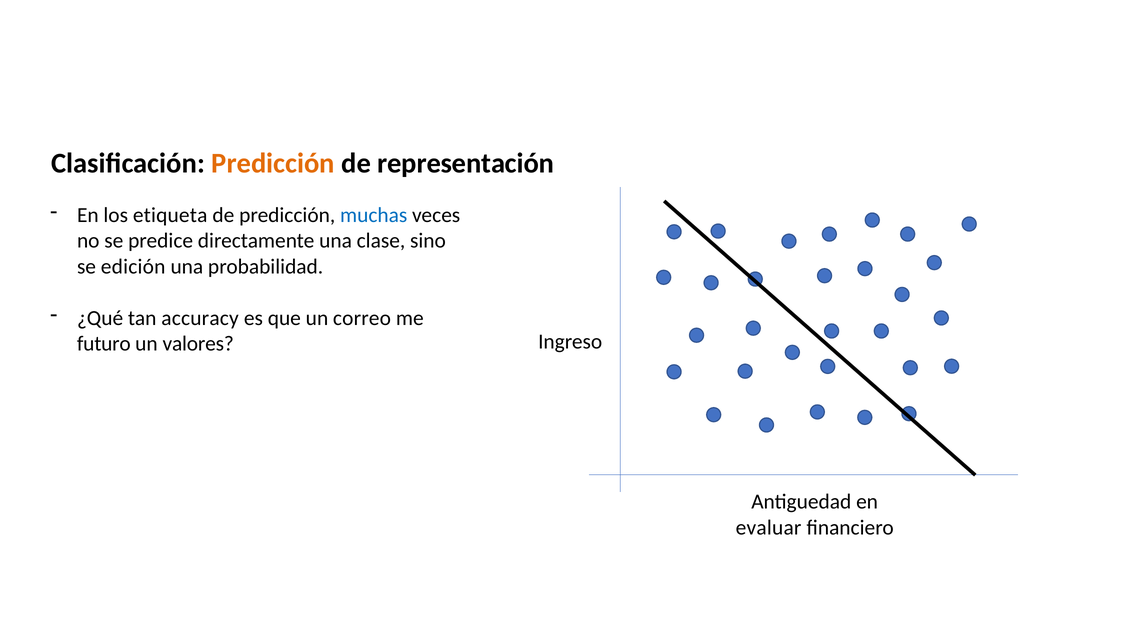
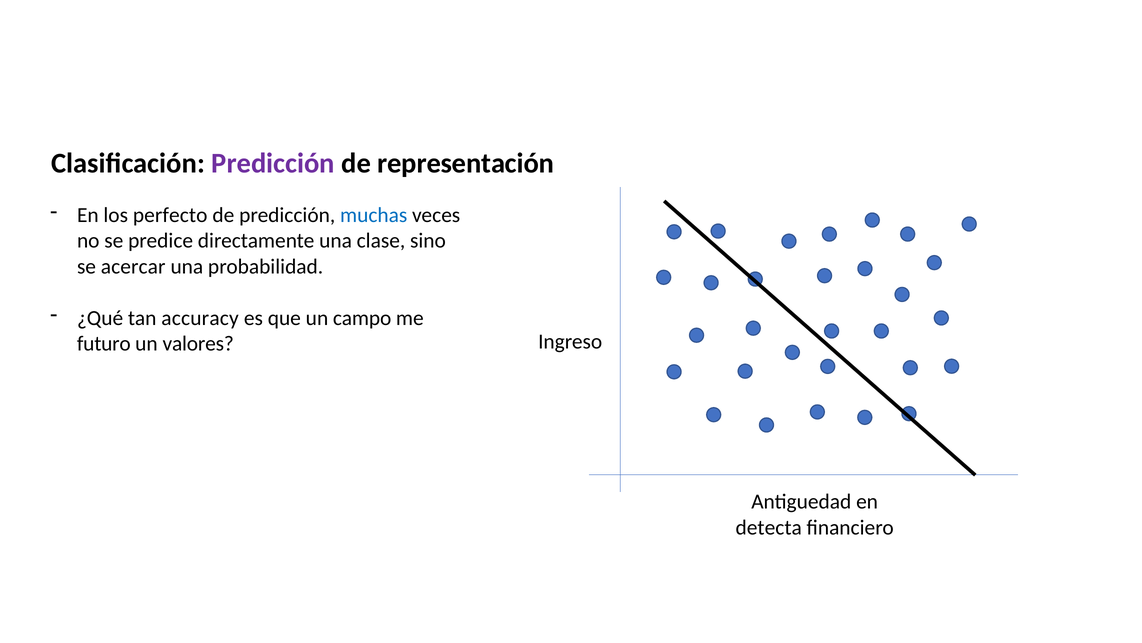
Predicción at (273, 163) colour: orange -> purple
etiqueta: etiqueta -> perfecto
edición: edición -> acercar
correo: correo -> campo
evaluar: evaluar -> detecta
